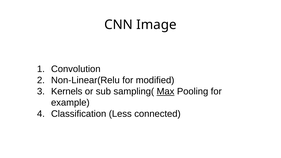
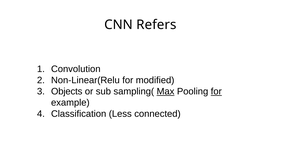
Image: Image -> Refers
Kernels: Kernels -> Objects
for at (216, 91) underline: none -> present
